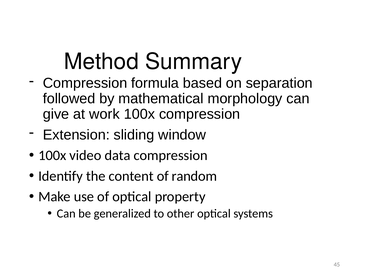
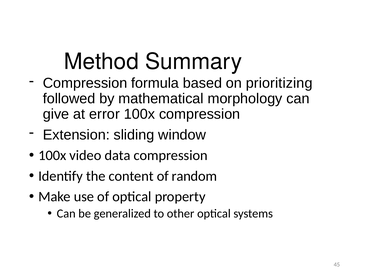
separation: separation -> prioritizing
work: work -> error
